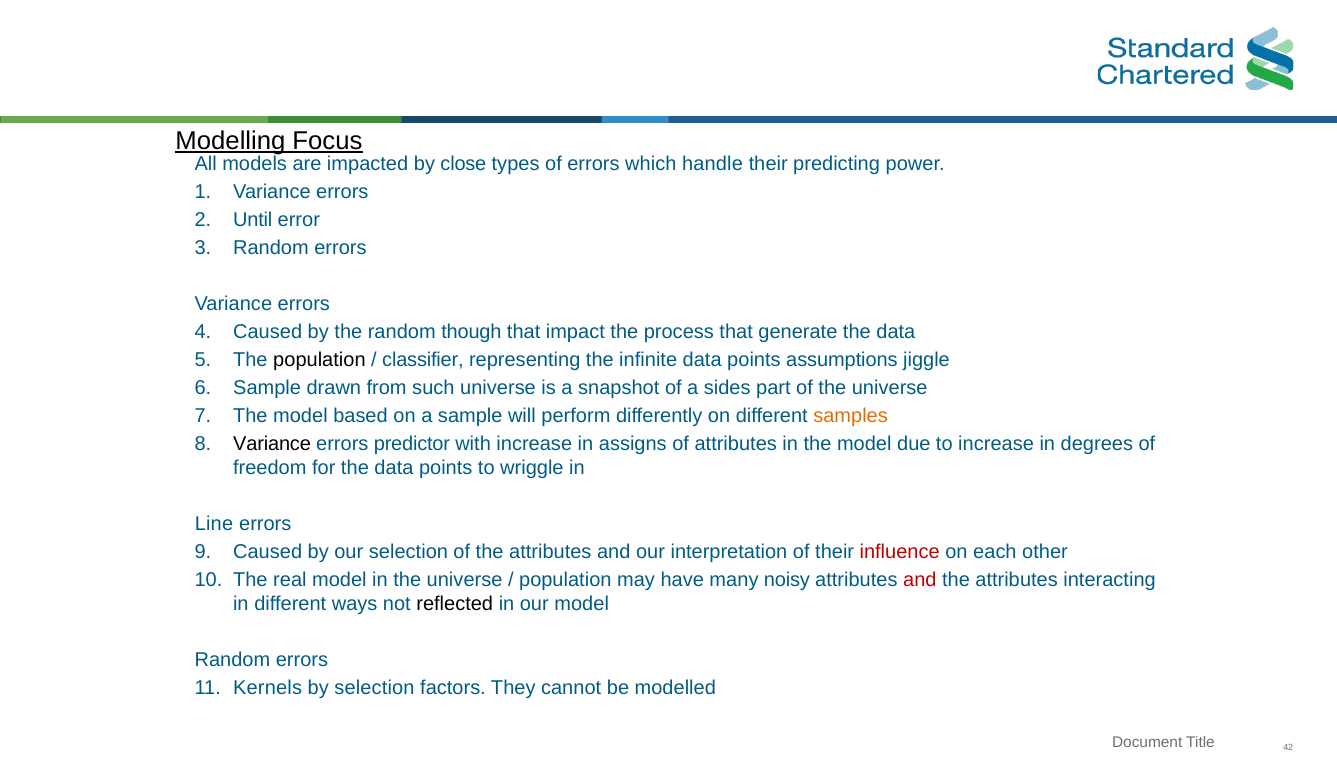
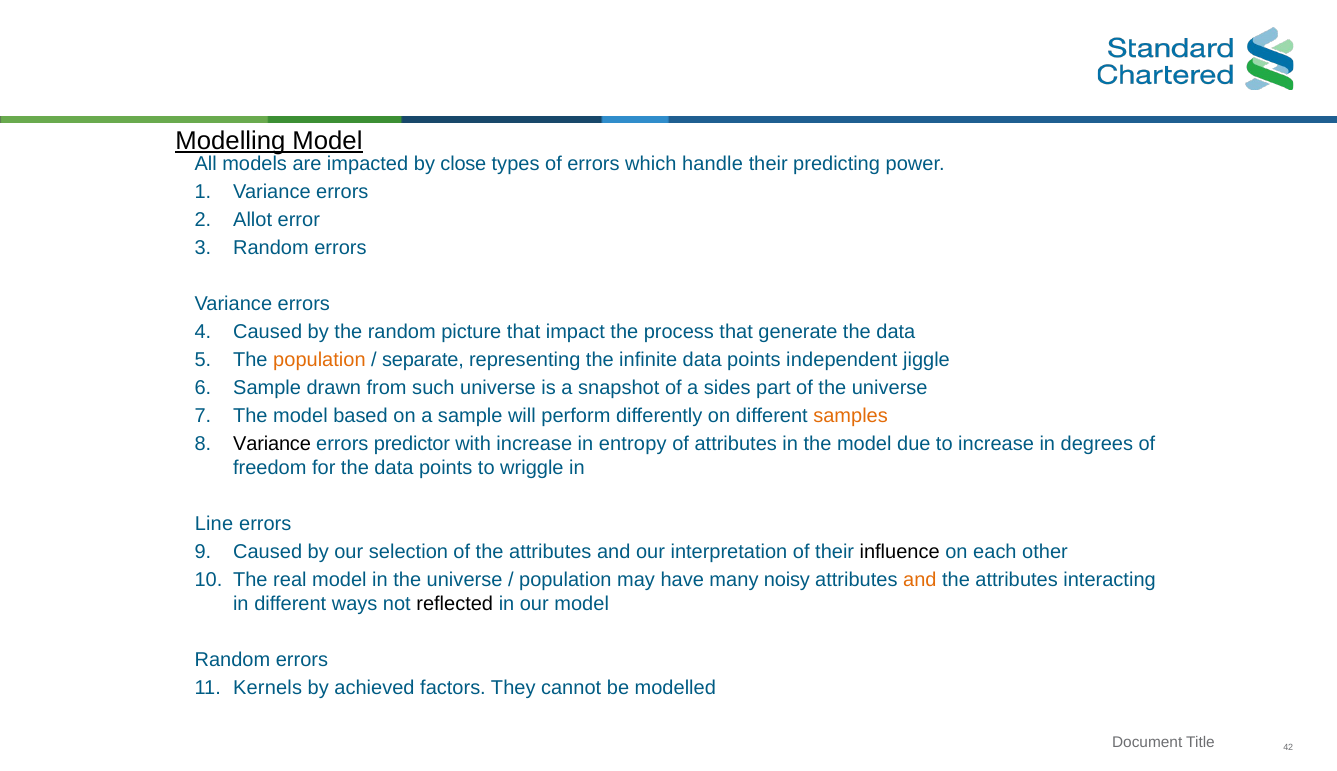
Modelling Focus: Focus -> Model
Until: Until -> Allot
though: though -> picture
population at (319, 360) colour: black -> orange
classifier: classifier -> separate
assumptions: assumptions -> independent
assigns: assigns -> entropy
influence colour: red -> black
and at (920, 580) colour: red -> orange
by selection: selection -> achieved
